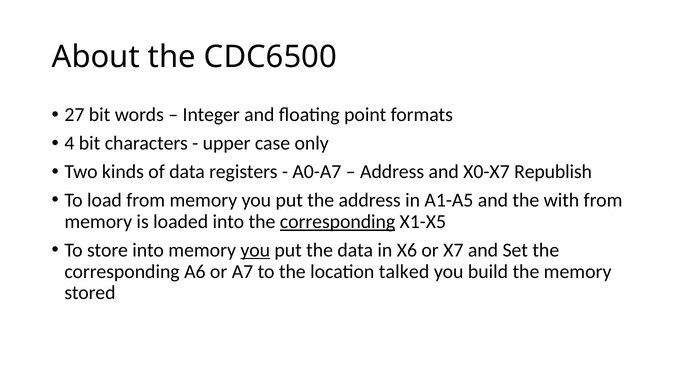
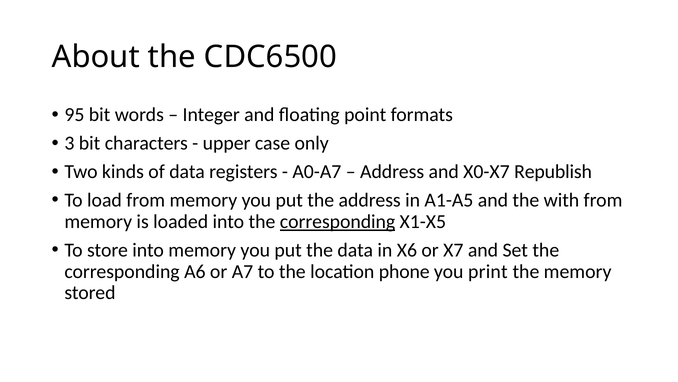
27: 27 -> 95
4: 4 -> 3
you at (255, 250) underline: present -> none
talked: talked -> phone
build: build -> print
